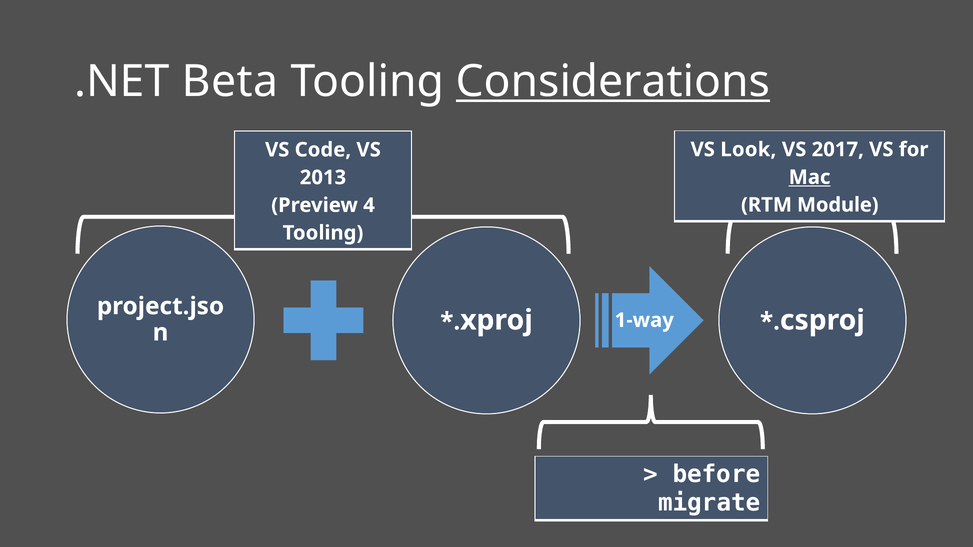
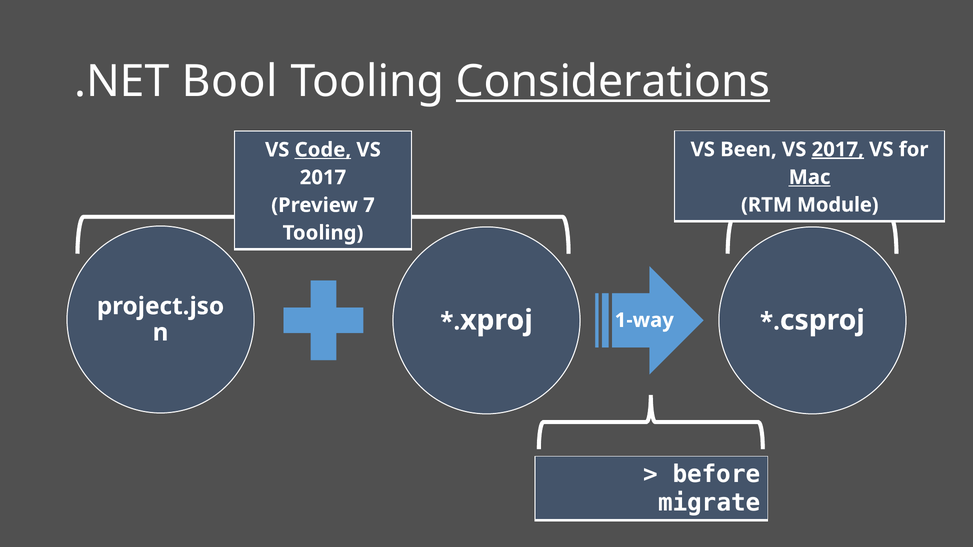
Beta: Beta -> Bool
Look: Look -> Been
2017 at (838, 150) underline: none -> present
Code underline: none -> present
2013 at (323, 178): 2013 -> 2017
4: 4 -> 7
